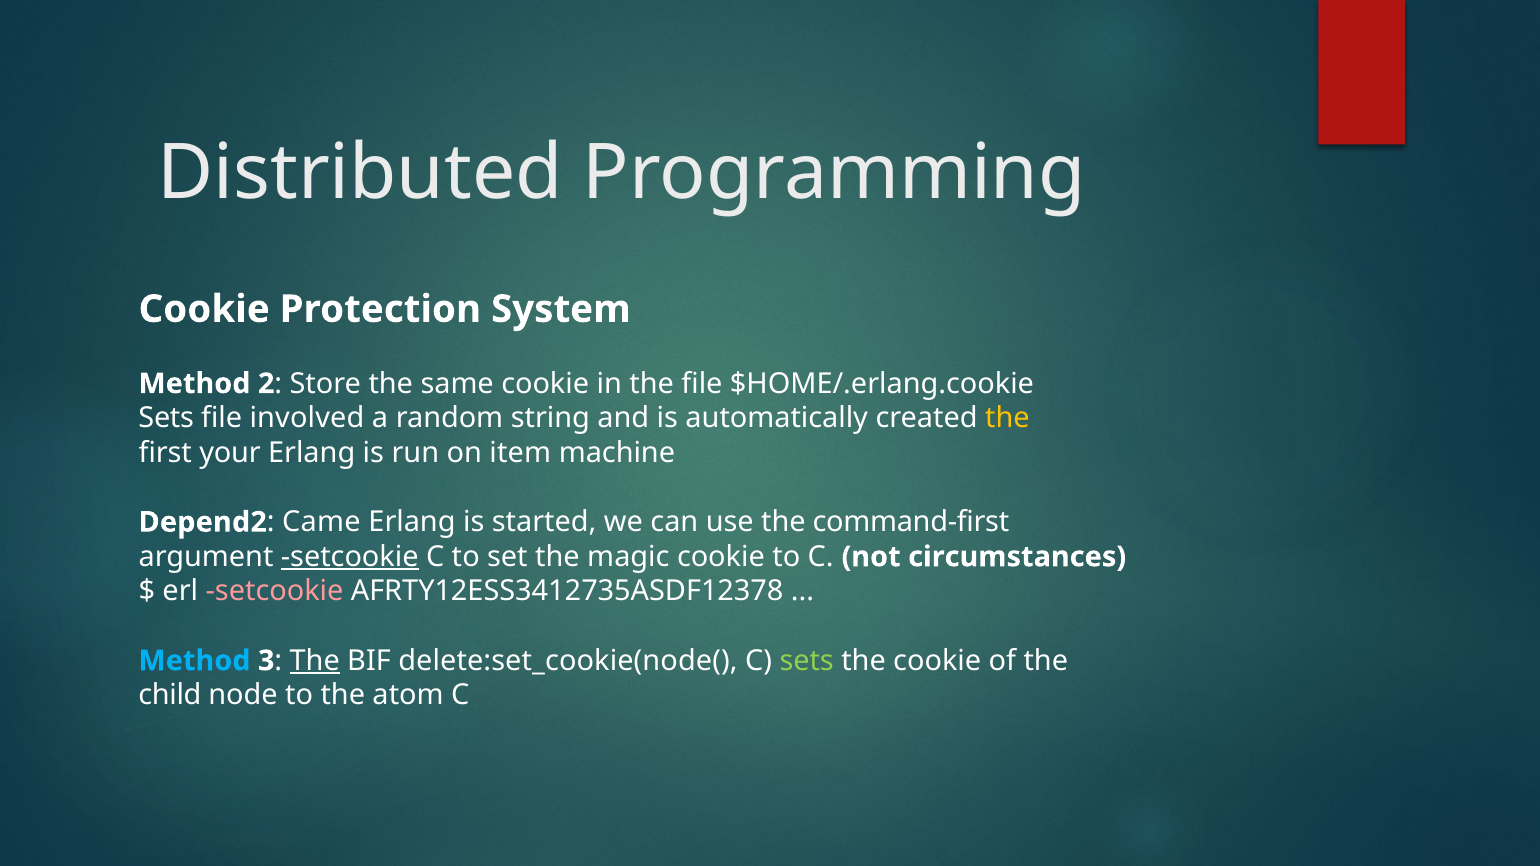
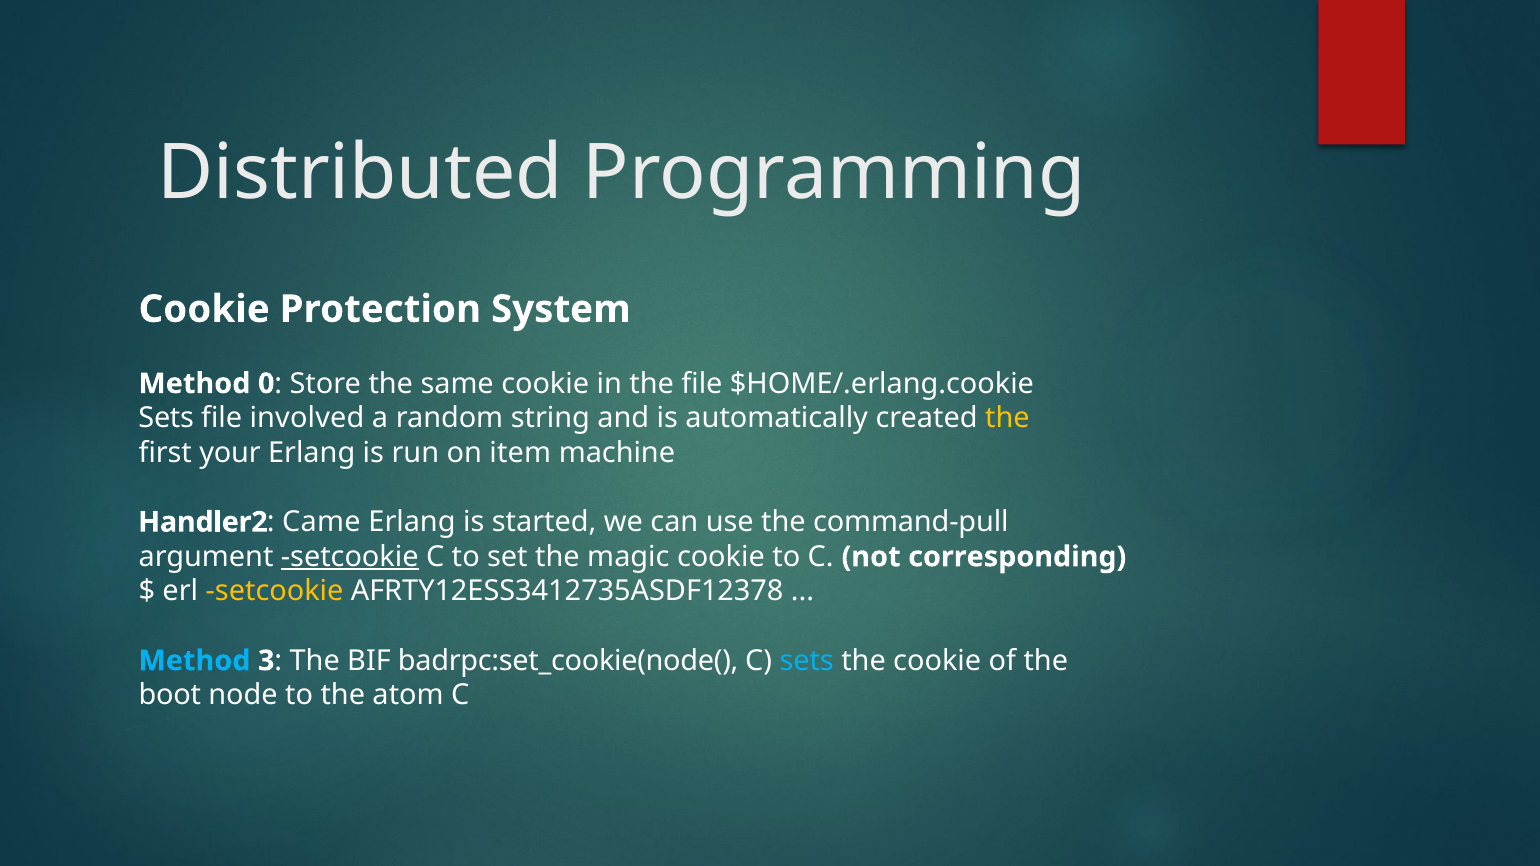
2: 2 -> 0
Depend2: Depend2 -> Handler2
command-first: command-first -> command-pull
circumstances: circumstances -> corresponding
setcookie at (275, 592) colour: pink -> yellow
The at (315, 661) underline: present -> none
delete:set_cookie(node(: delete:set_cookie(node( -> badrpc:set_cookie(node(
sets at (807, 661) colour: light green -> light blue
child: child -> boot
